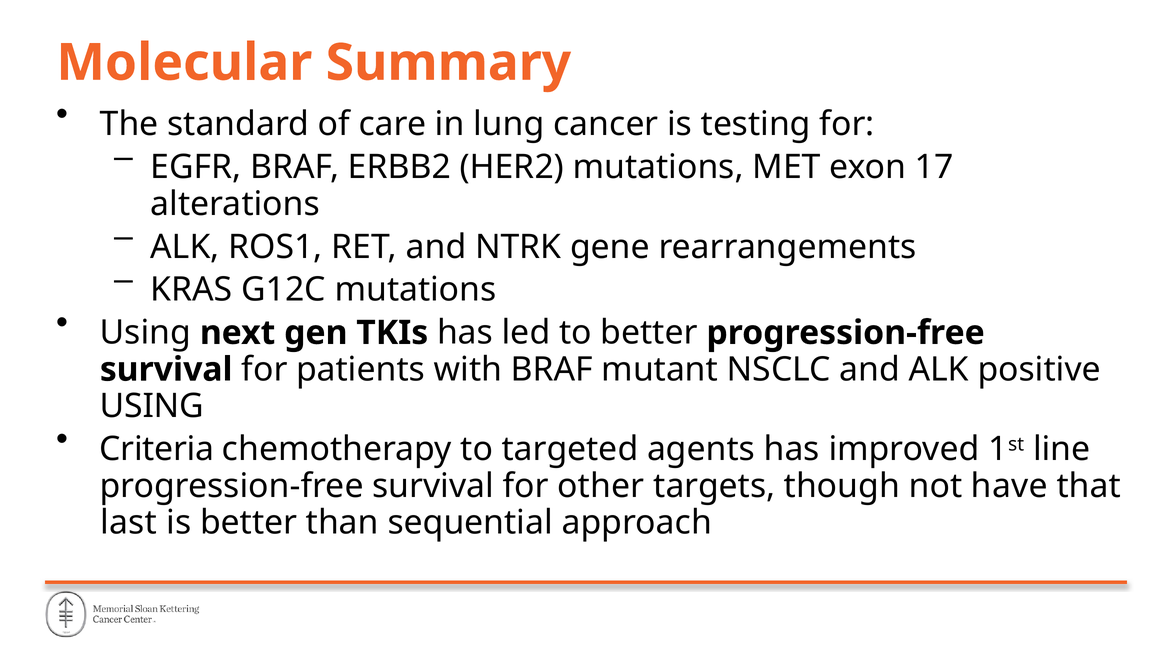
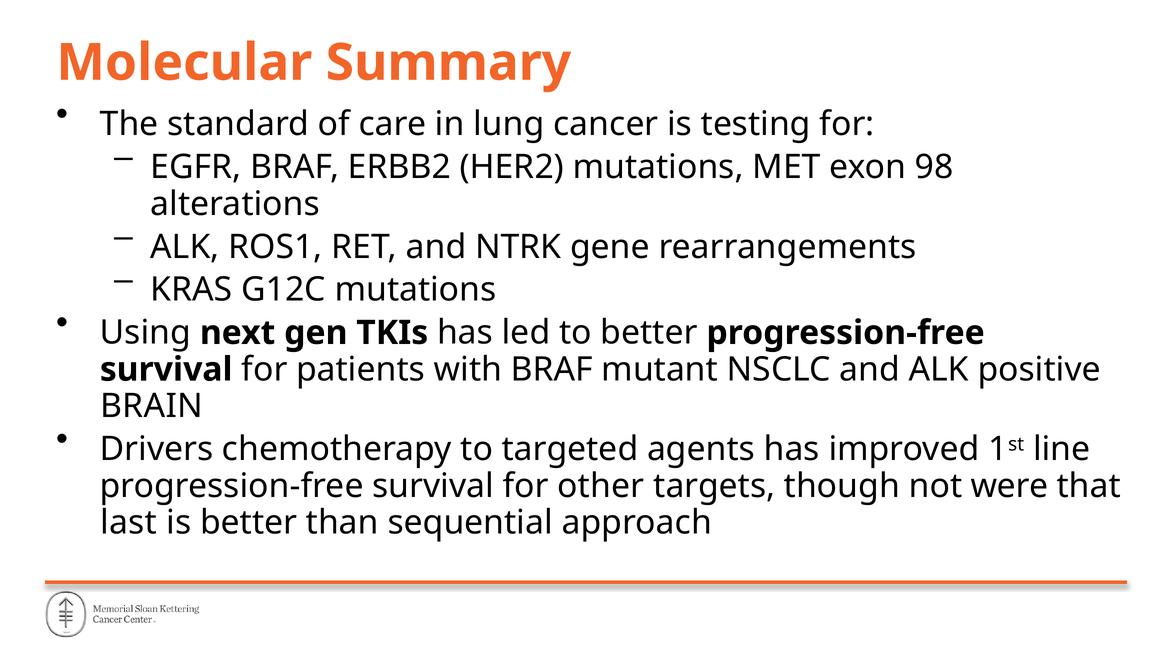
17: 17 -> 98
USING at (152, 406): USING -> BRAIN
Criteria: Criteria -> Drivers
have: have -> were
